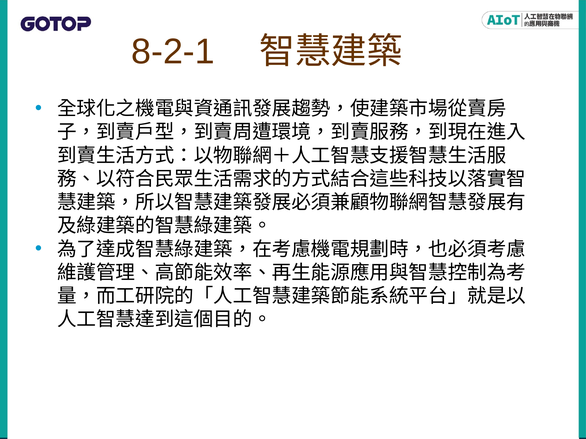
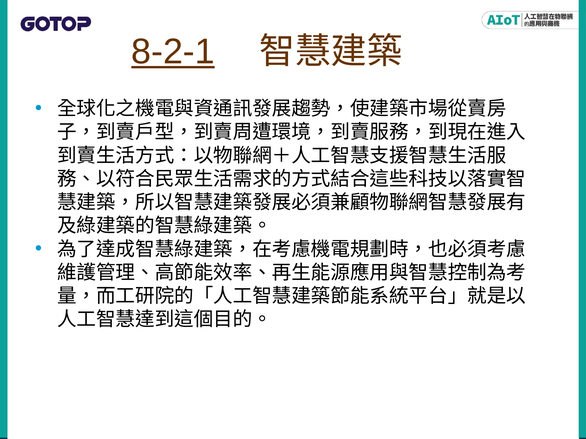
8-2-1 underline: none -> present
